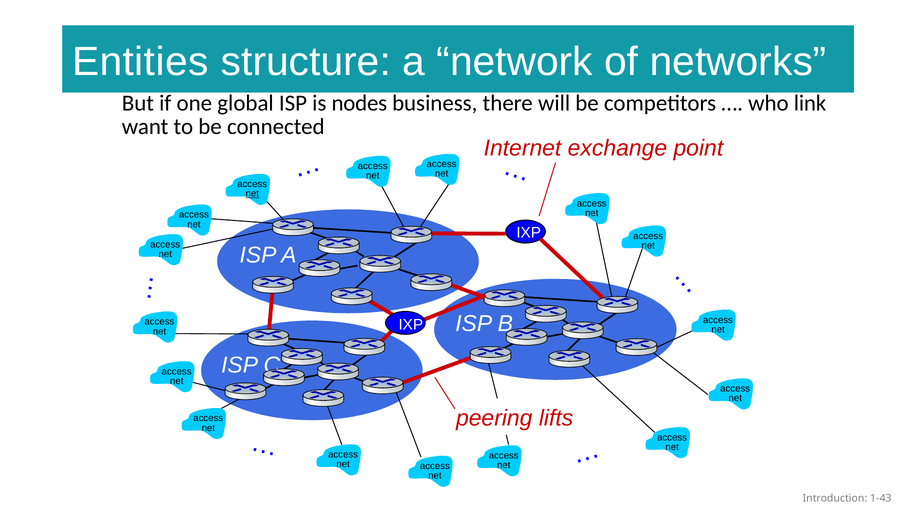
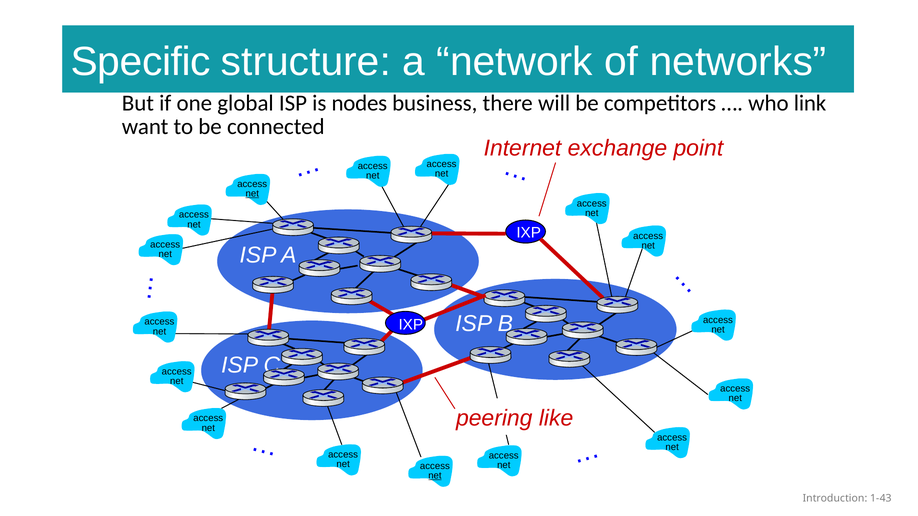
Entities: Entities -> Specific
lifts: lifts -> like
net at (435, 476) underline: none -> present
